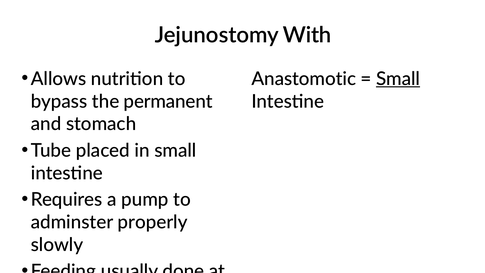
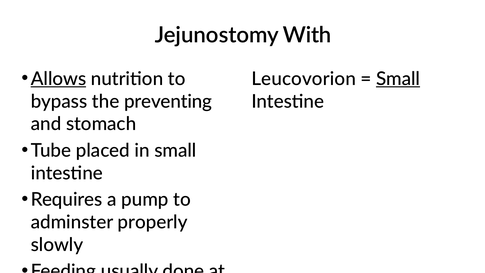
Allows underline: none -> present
Anastomotic: Anastomotic -> Leucovorion
permanent: permanent -> preventing
